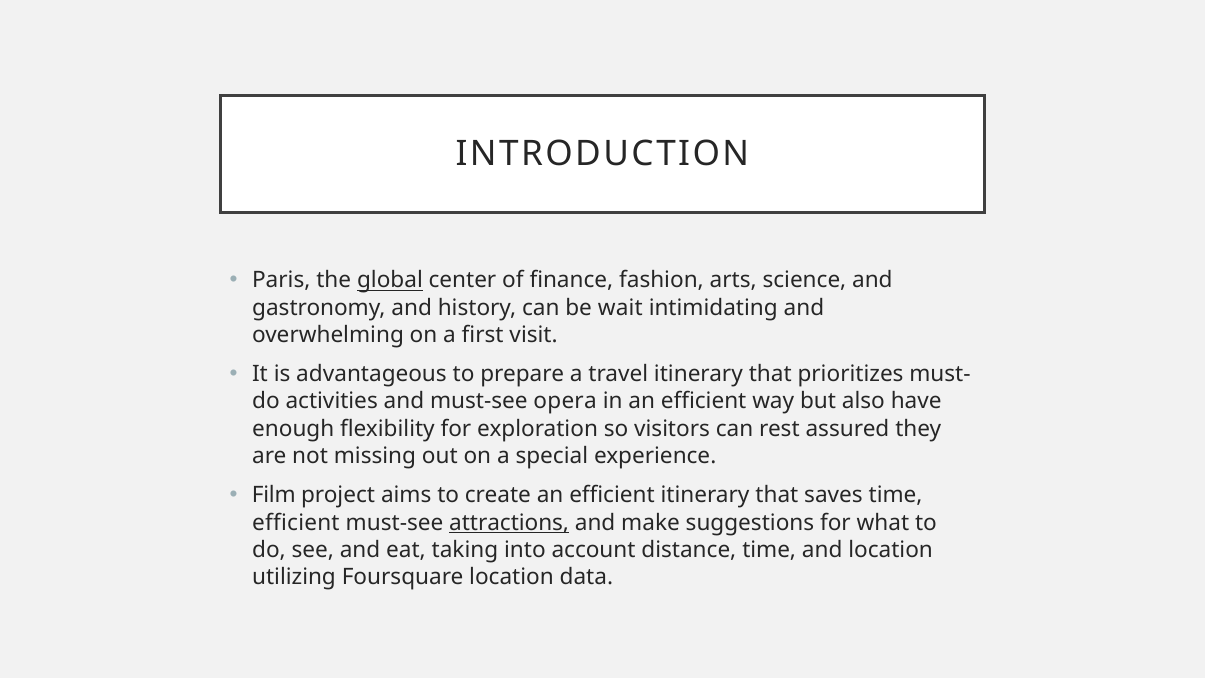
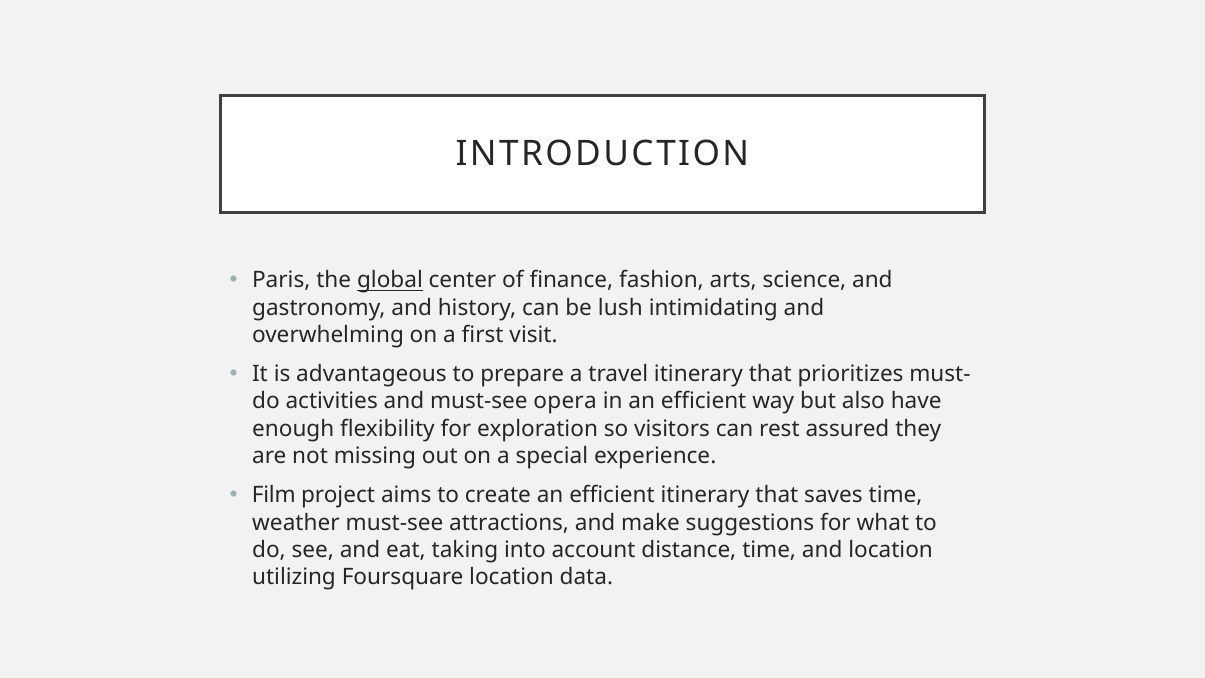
wait: wait -> lush
efficient at (296, 522): efficient -> weather
attractions underline: present -> none
